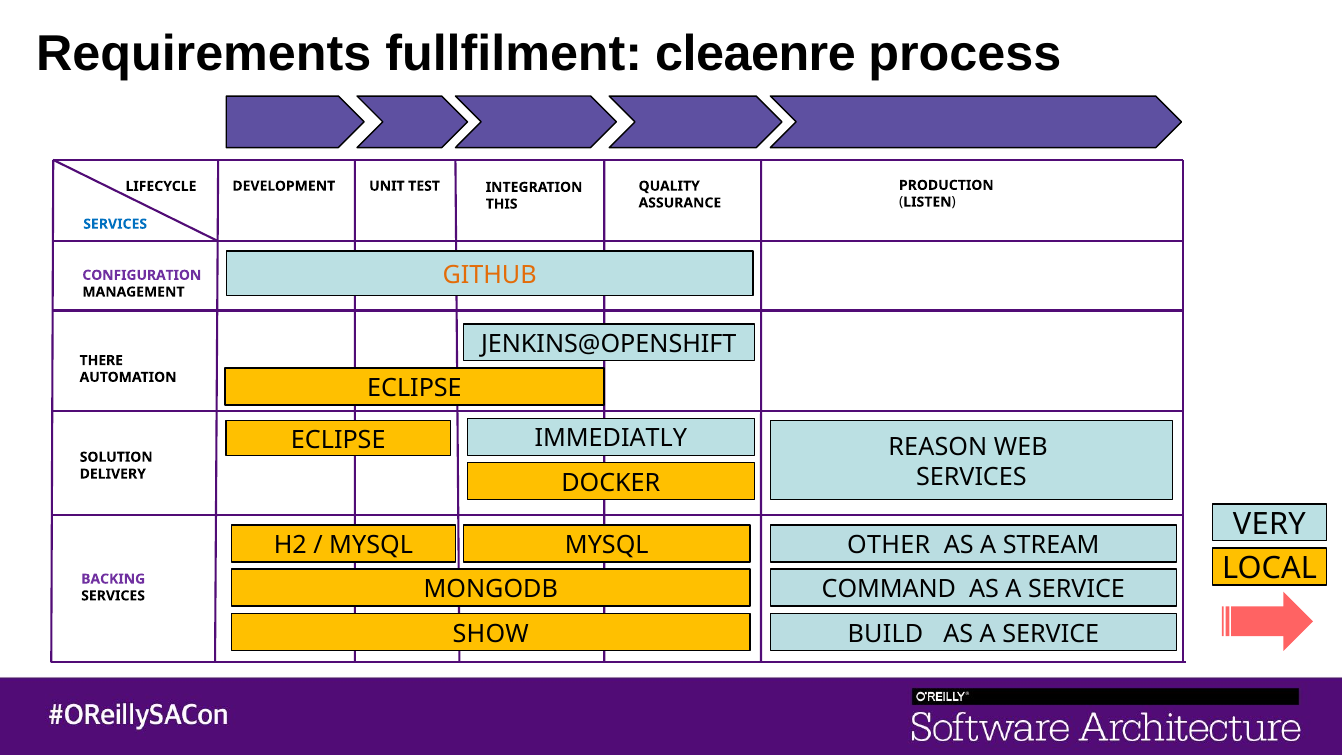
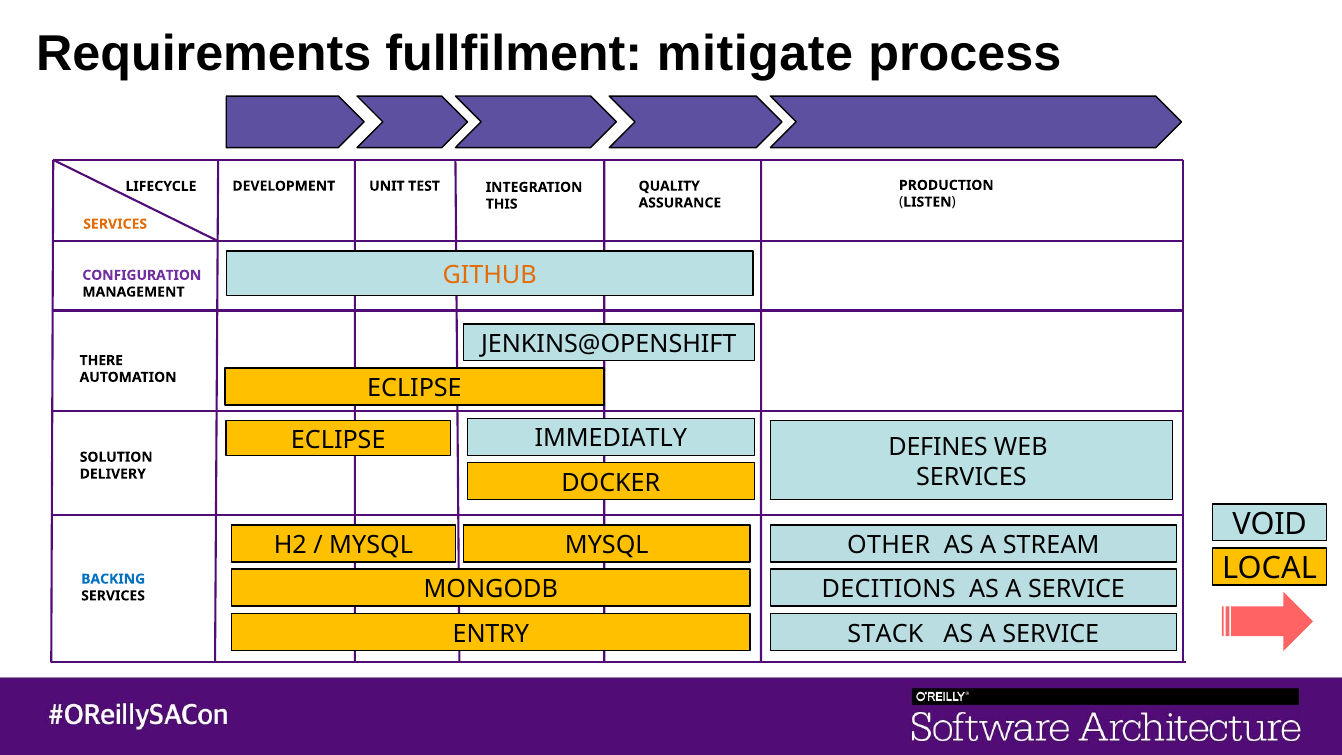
cleaenre: cleaenre -> mitigate
SERVICES at (115, 224) colour: blue -> orange
REASON: REASON -> DEFINES
VERY: VERY -> VOID
BACKING colour: purple -> blue
COMMAND: COMMAND -> DECITIONS
SHOW: SHOW -> ENTRY
BUILD: BUILD -> STACK
